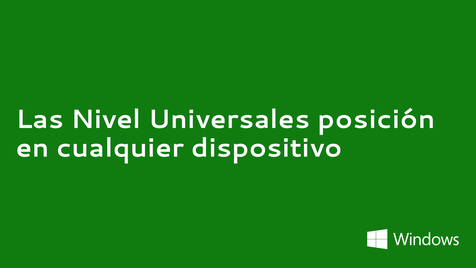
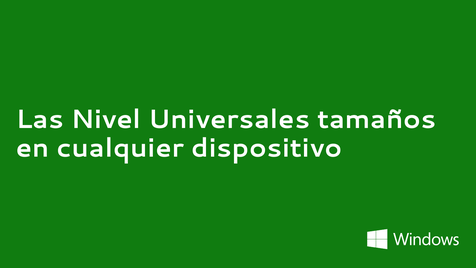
posición: posición -> tamaños
